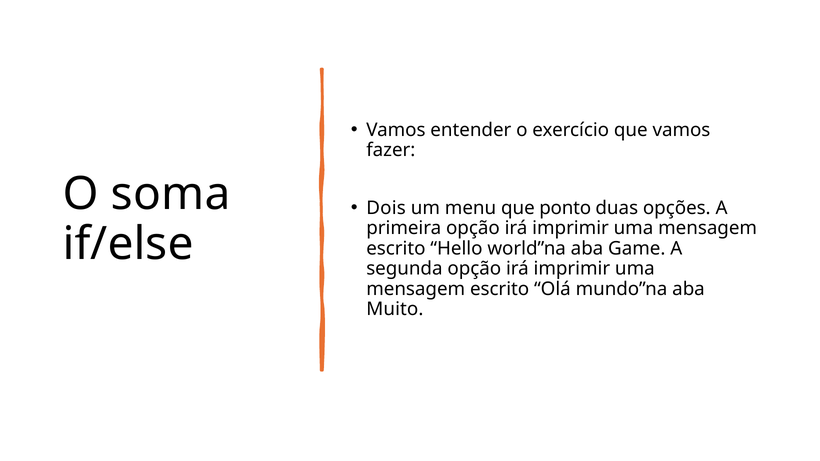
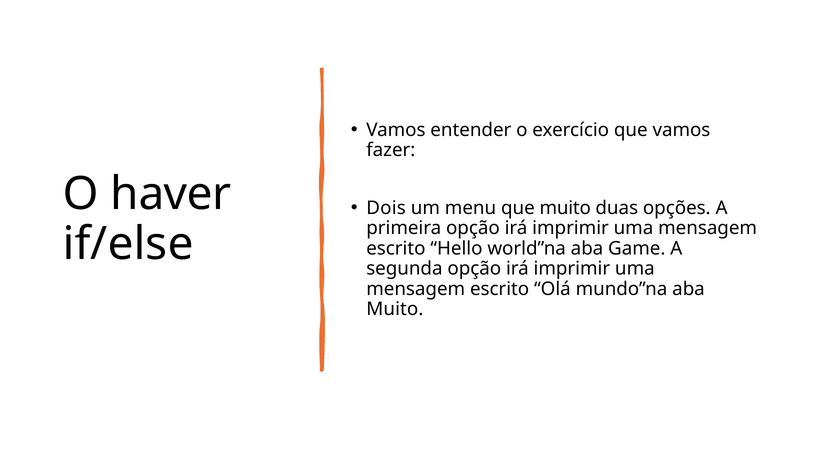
soma: soma -> haver
que ponto: ponto -> muito
